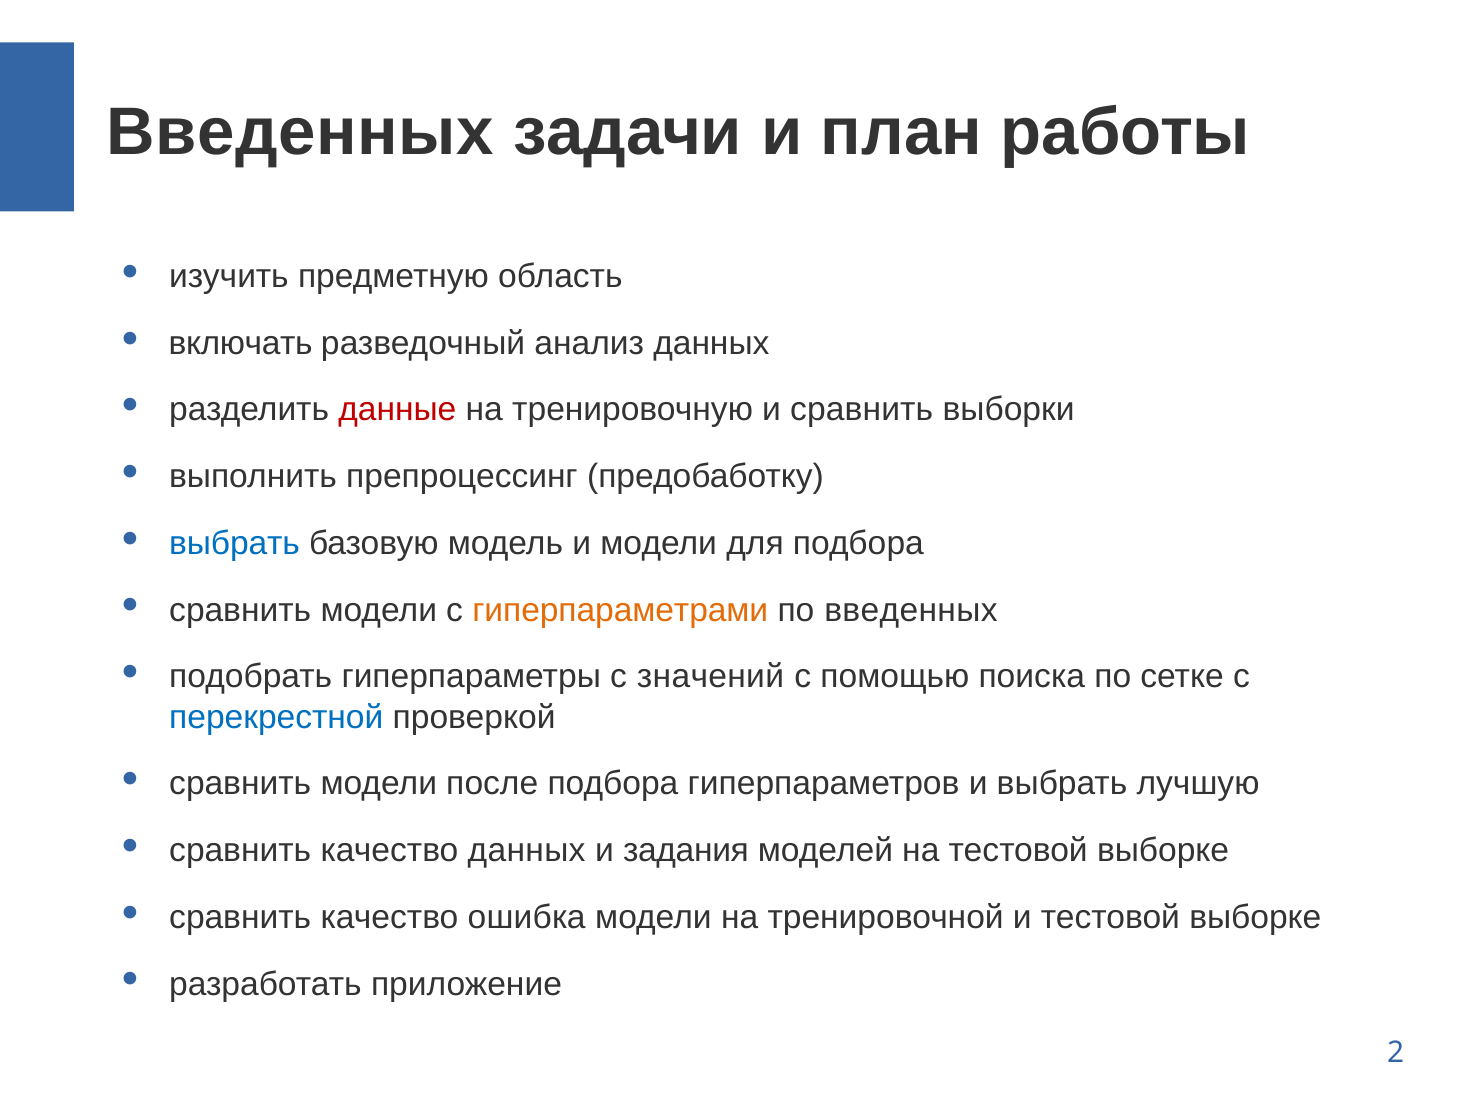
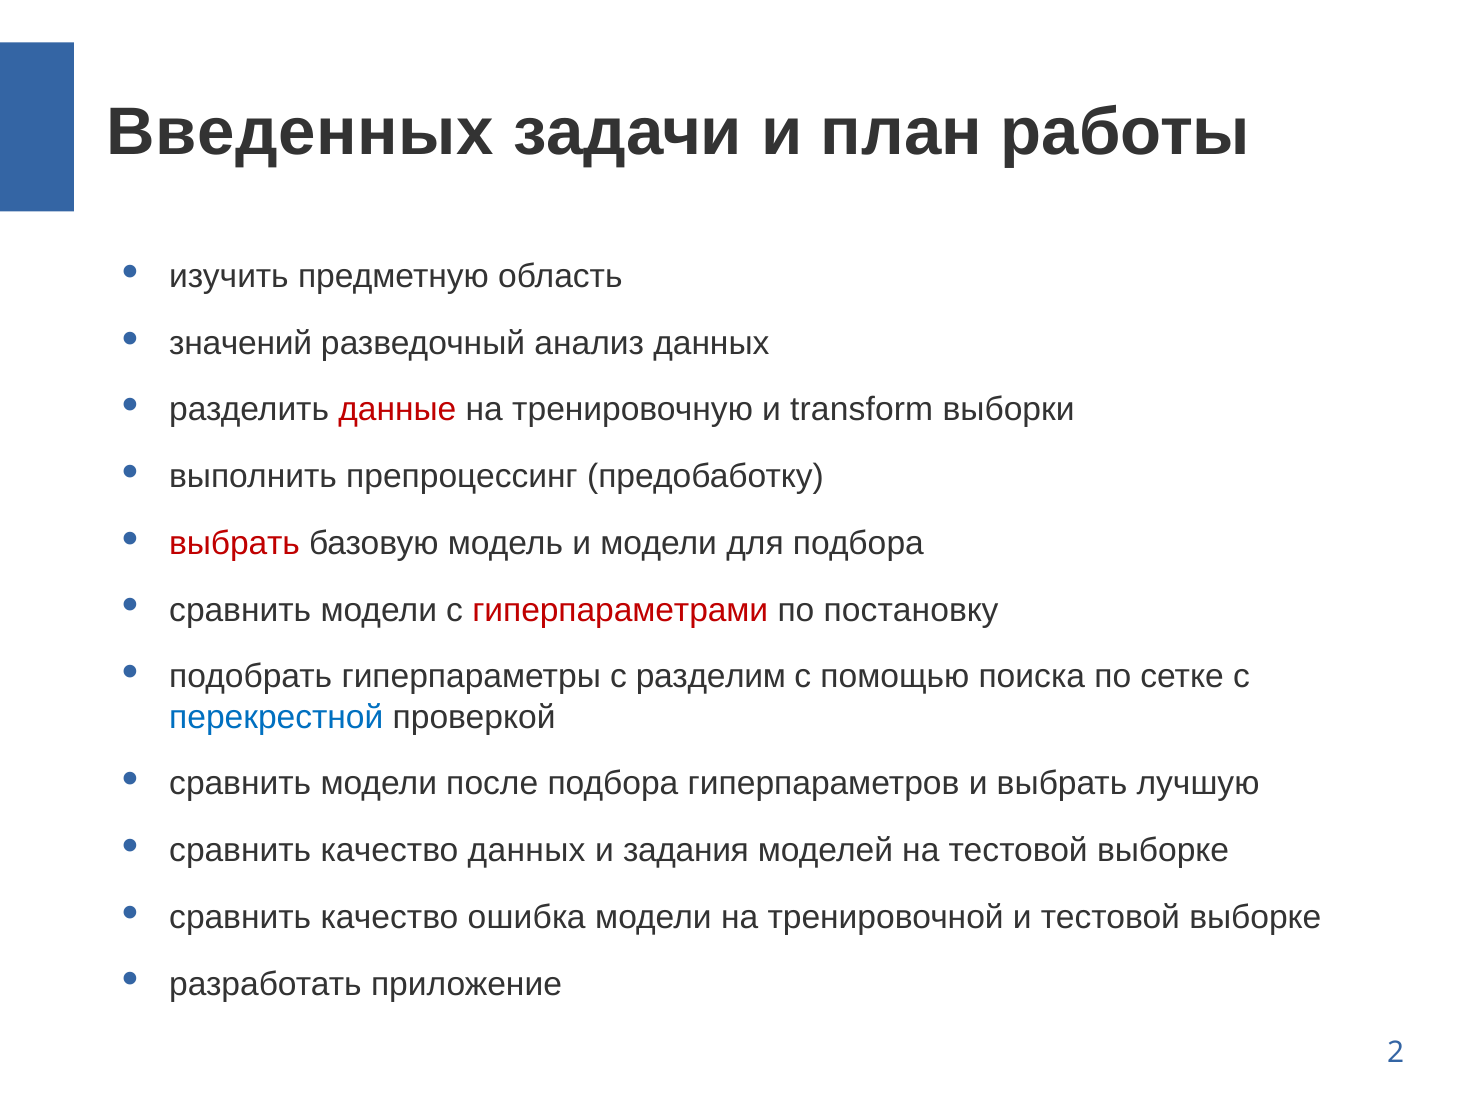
включать: включать -> значений
и сравнить: сравнить -> transform
выбрать at (235, 543) colour: blue -> red
гиперпараметрами colour: orange -> red
по введенных: введенных -> постановку
значений: значений -> разделим
